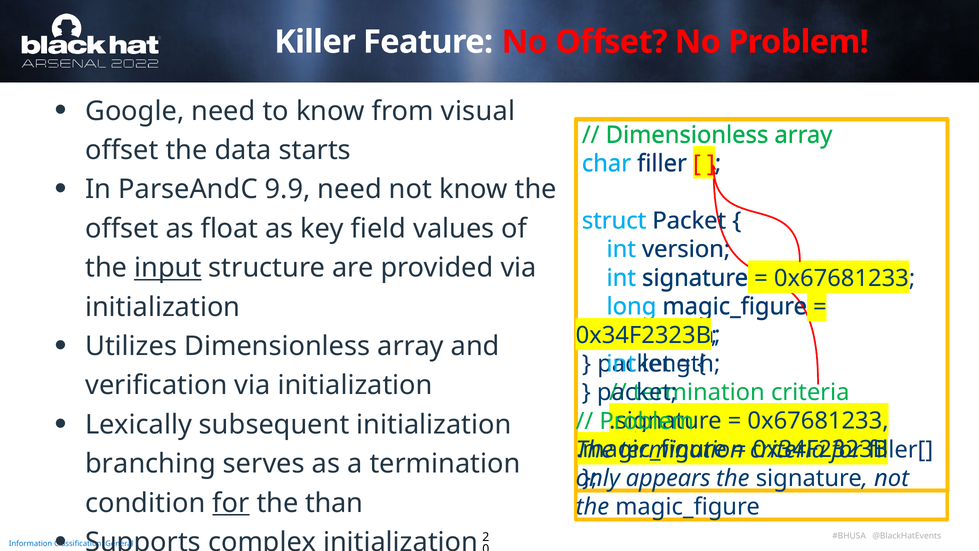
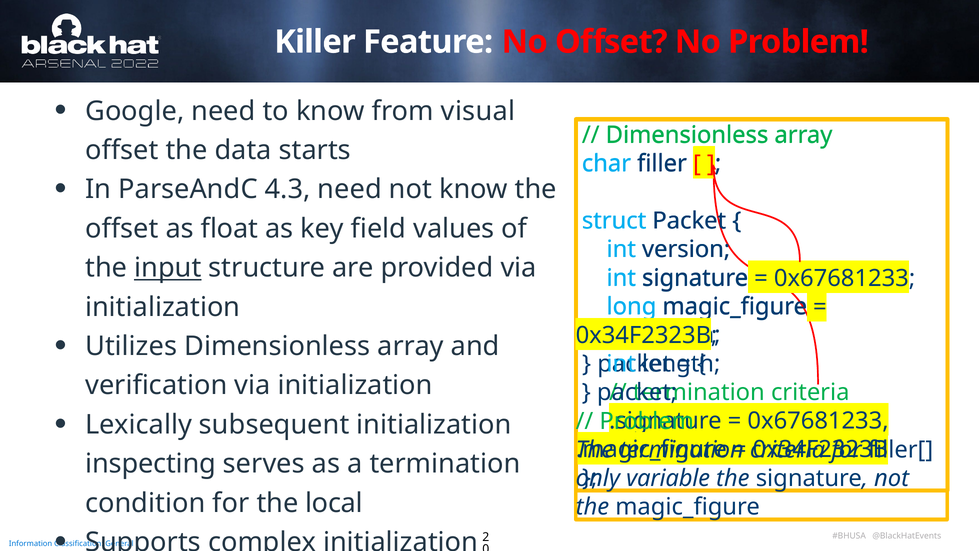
9.9: 9.9 -> 4.3
branching: branching -> inspecting
appears: appears -> variable
for at (231, 503) underline: present -> none
than: than -> local
